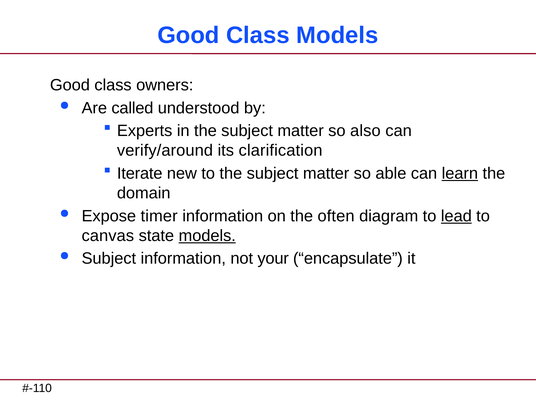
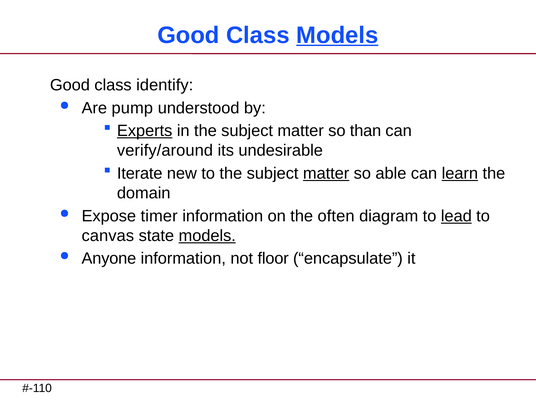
Models at (337, 35) underline: none -> present
owners: owners -> identify
called: called -> pump
Experts underline: none -> present
also: also -> than
clarification: clarification -> undesirable
matter at (326, 173) underline: none -> present
Subject at (109, 259): Subject -> Anyone
your: your -> floor
